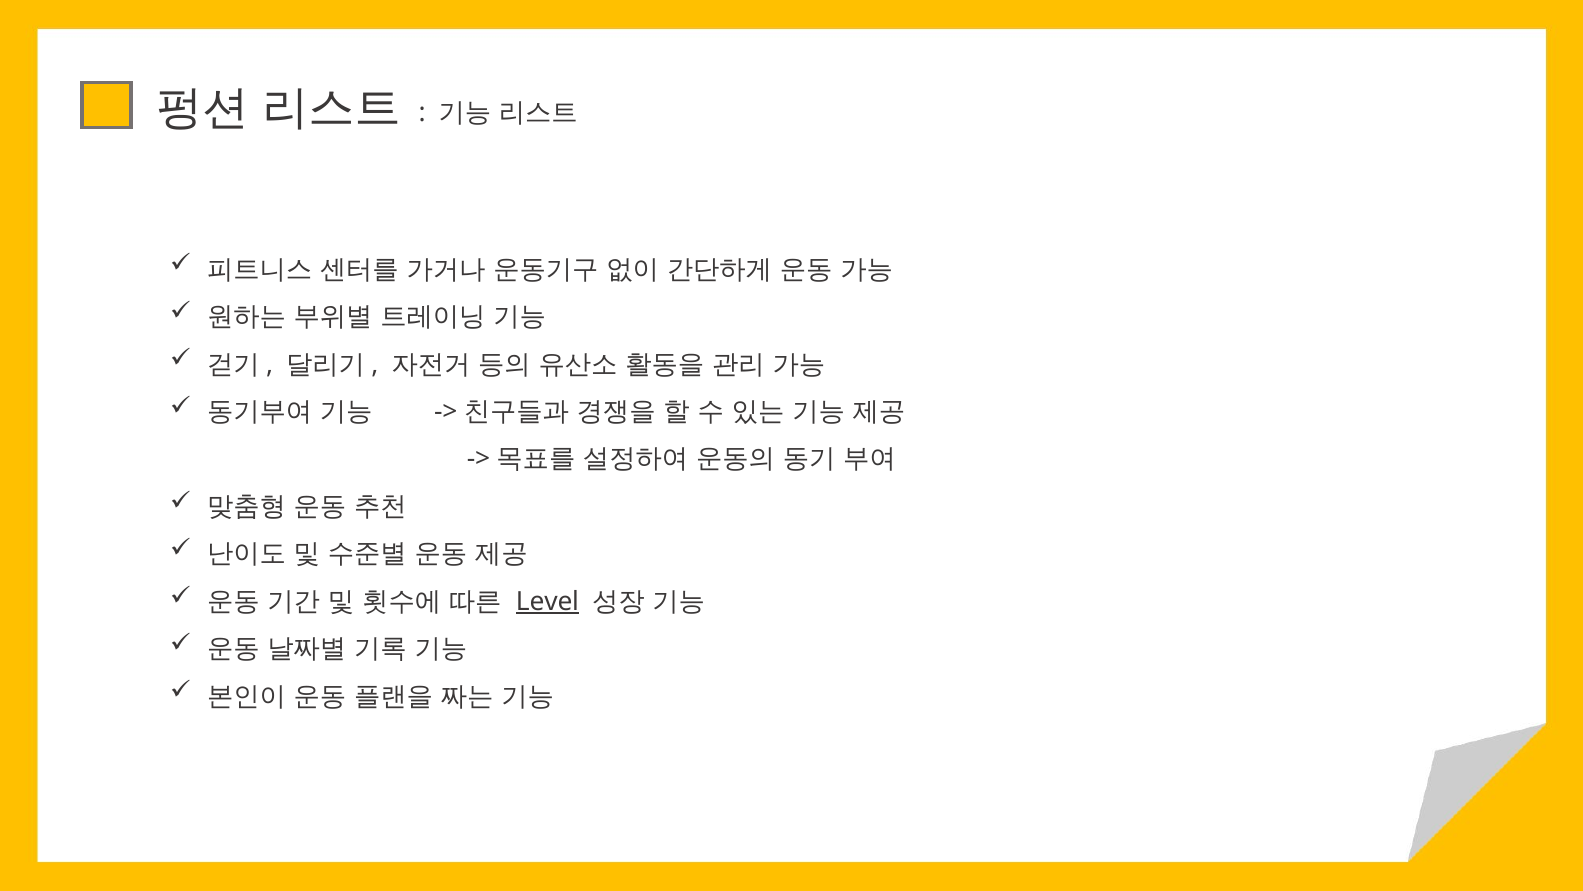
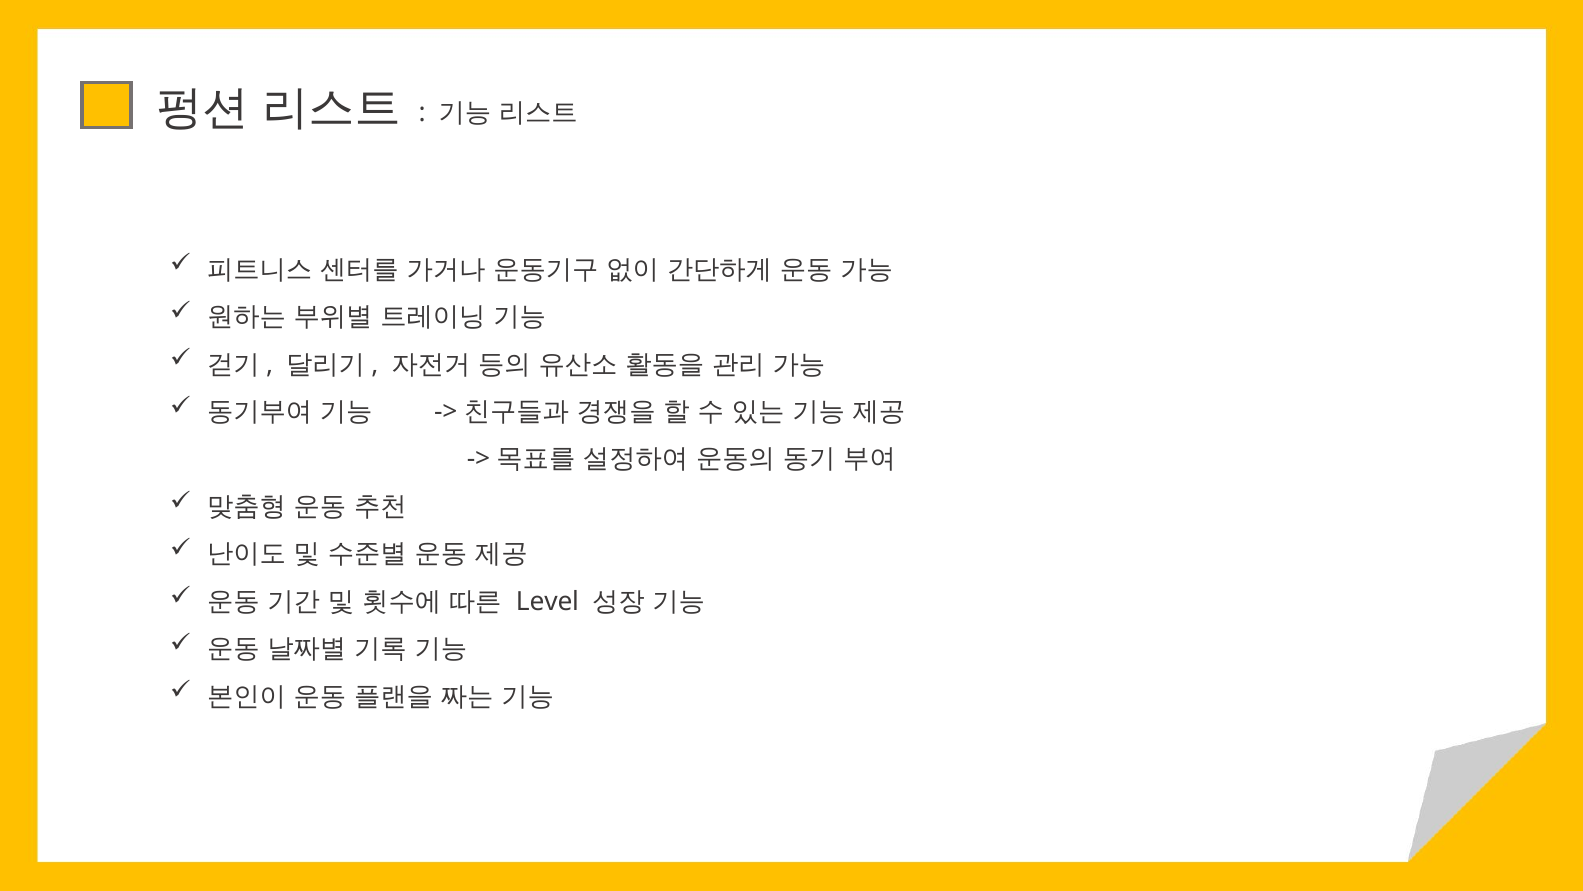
Level underline: present -> none
